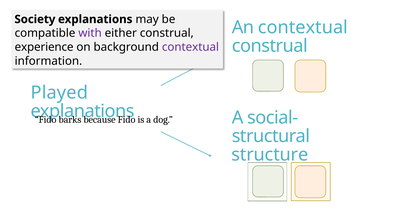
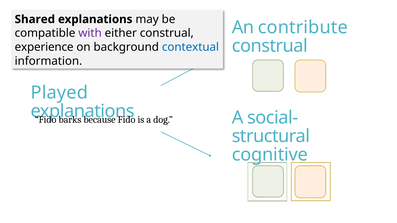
Society: Society -> Shared
An contextual: contextual -> contribute
contextual at (190, 47) colour: purple -> blue
structure: structure -> cognitive
